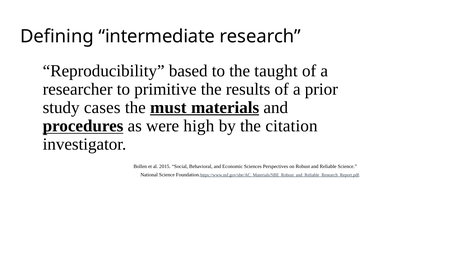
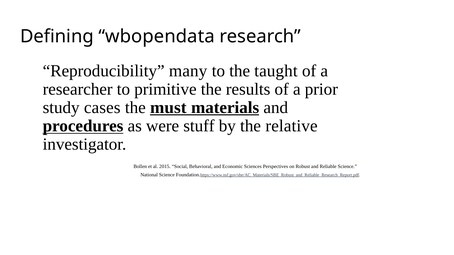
intermediate: intermediate -> wbopendata
based: based -> many
high: high -> stuff
citation: citation -> relative
